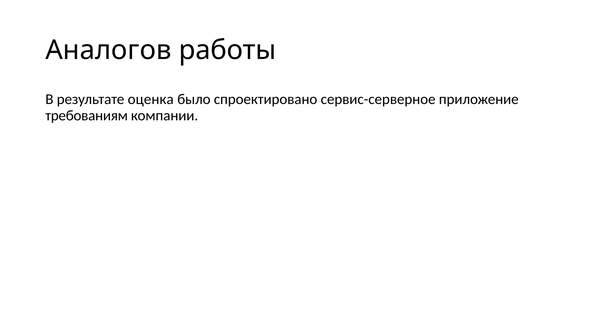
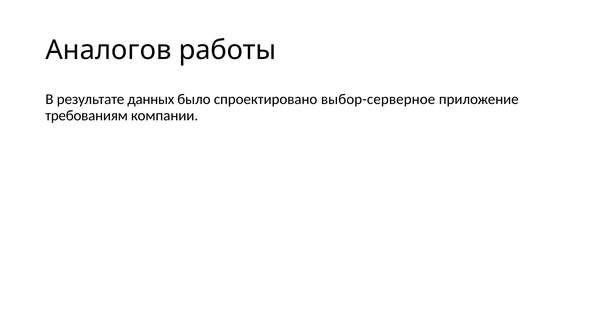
оценка: оценка -> данных
сервис-серверное: сервис-серверное -> выбор-серверное
